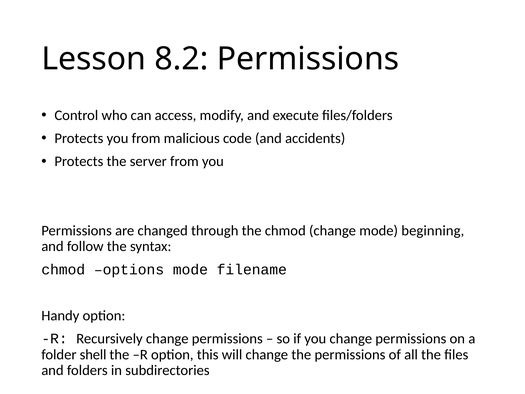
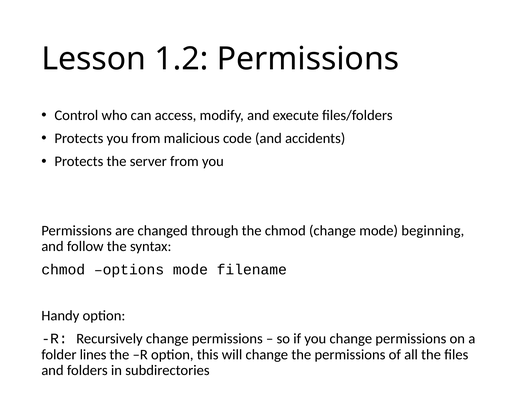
8.2: 8.2 -> 1.2
shell: shell -> lines
